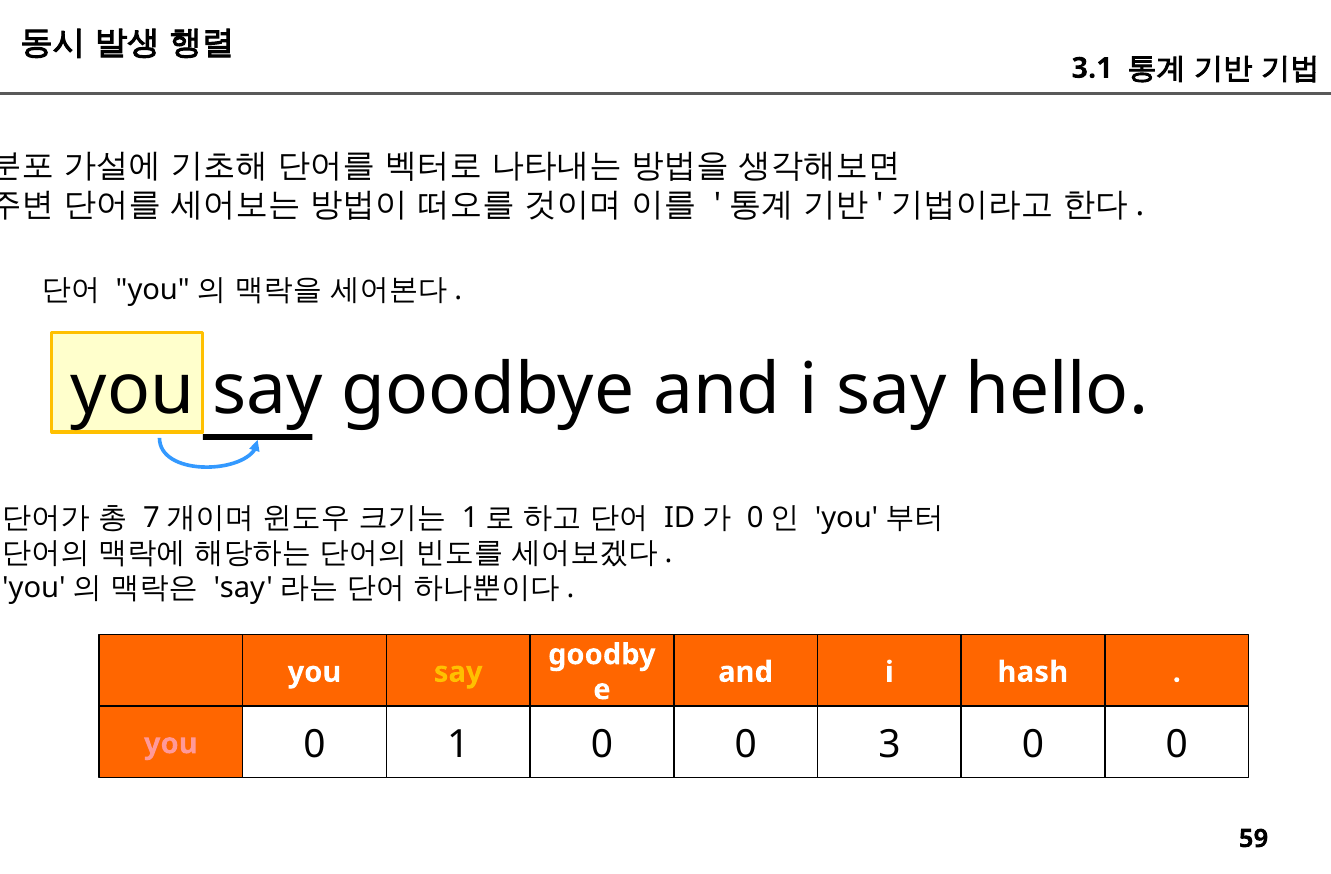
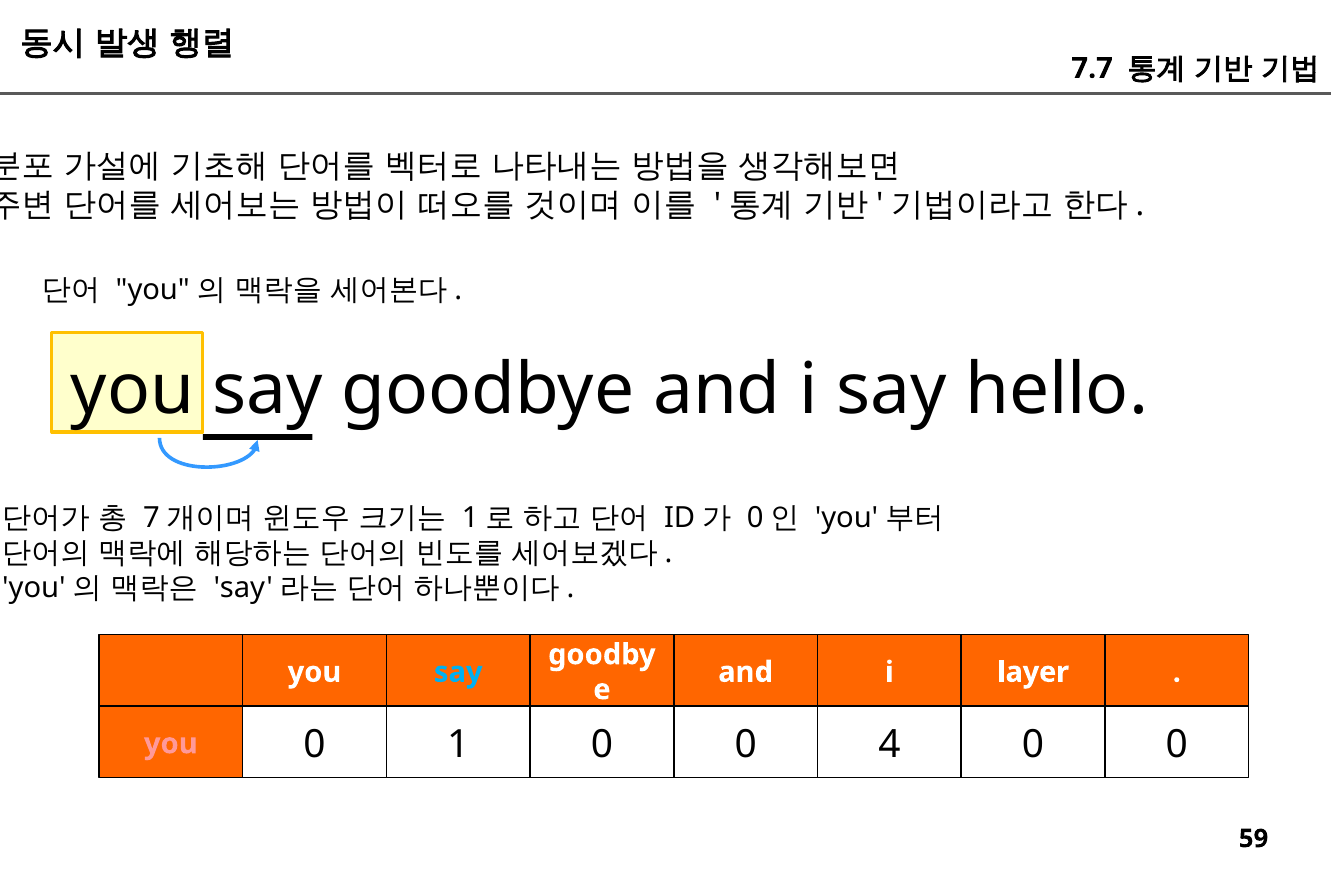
3.1: 3.1 -> 7.7
say at (458, 672) colour: yellow -> light blue
hash: hash -> layer
3: 3 -> 4
